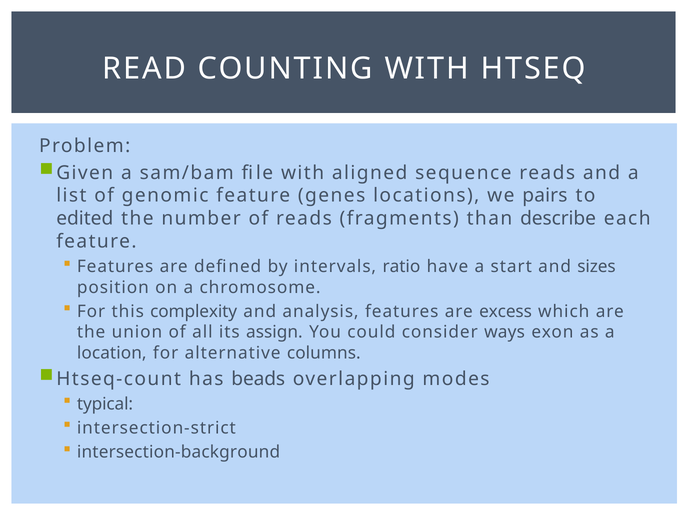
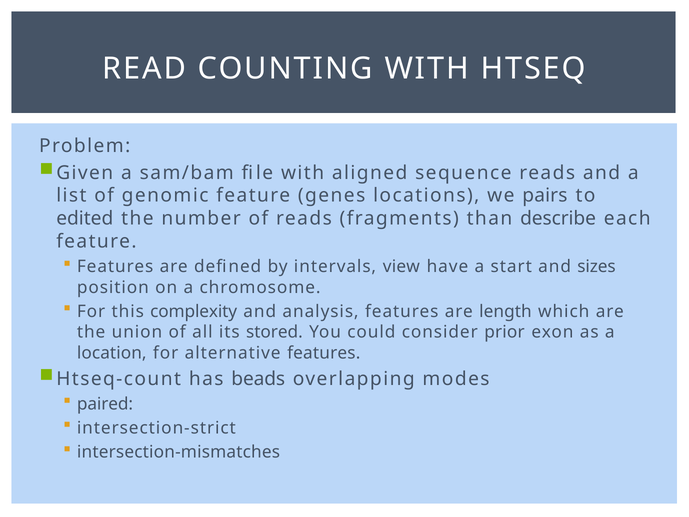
ratio: ratio -> view
excess: excess -> length
assign: assign -> stored
ways: ways -> prior
alternative columns: columns -> features
typical: typical -> paired
intersection-background: intersection-background -> intersection-mismatches
